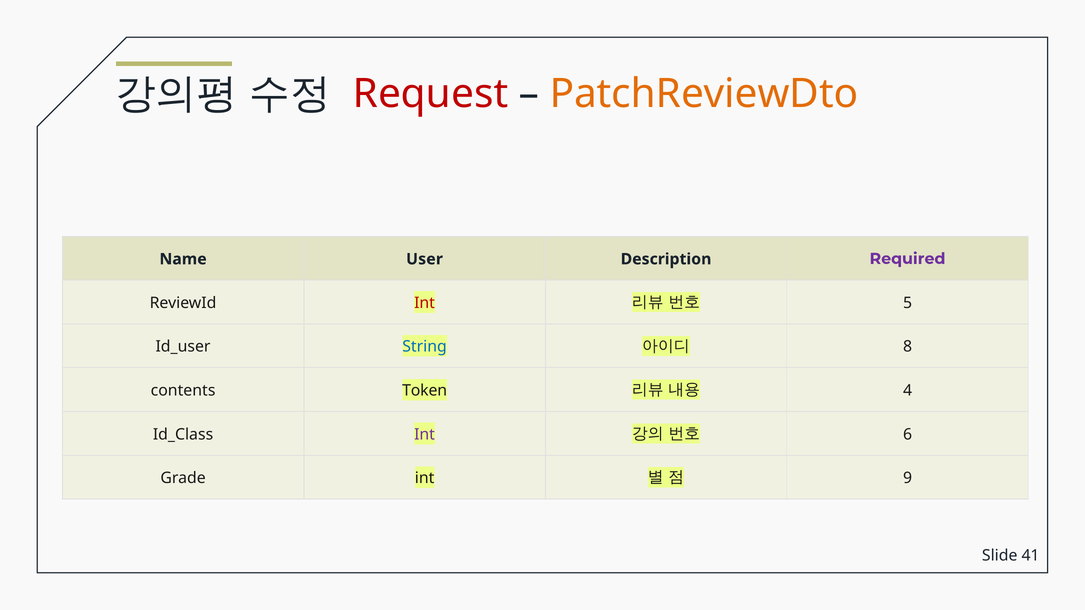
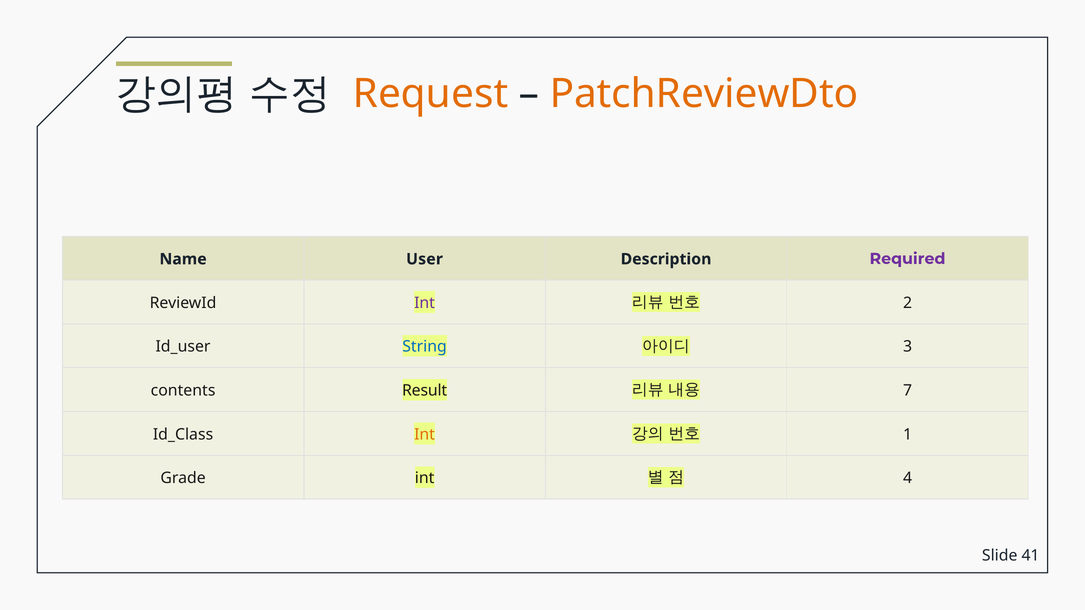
Request colour: red -> orange
Int at (425, 303) colour: red -> purple
5: 5 -> 2
8: 8 -> 3
Token: Token -> Result
4: 4 -> 7
Int at (425, 435) colour: purple -> orange
6: 6 -> 1
9: 9 -> 4
